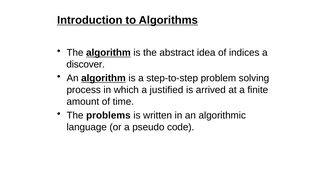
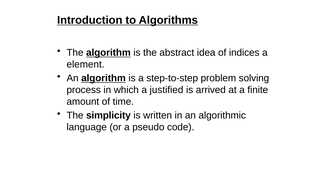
discover: discover -> element
problems: problems -> simplicity
